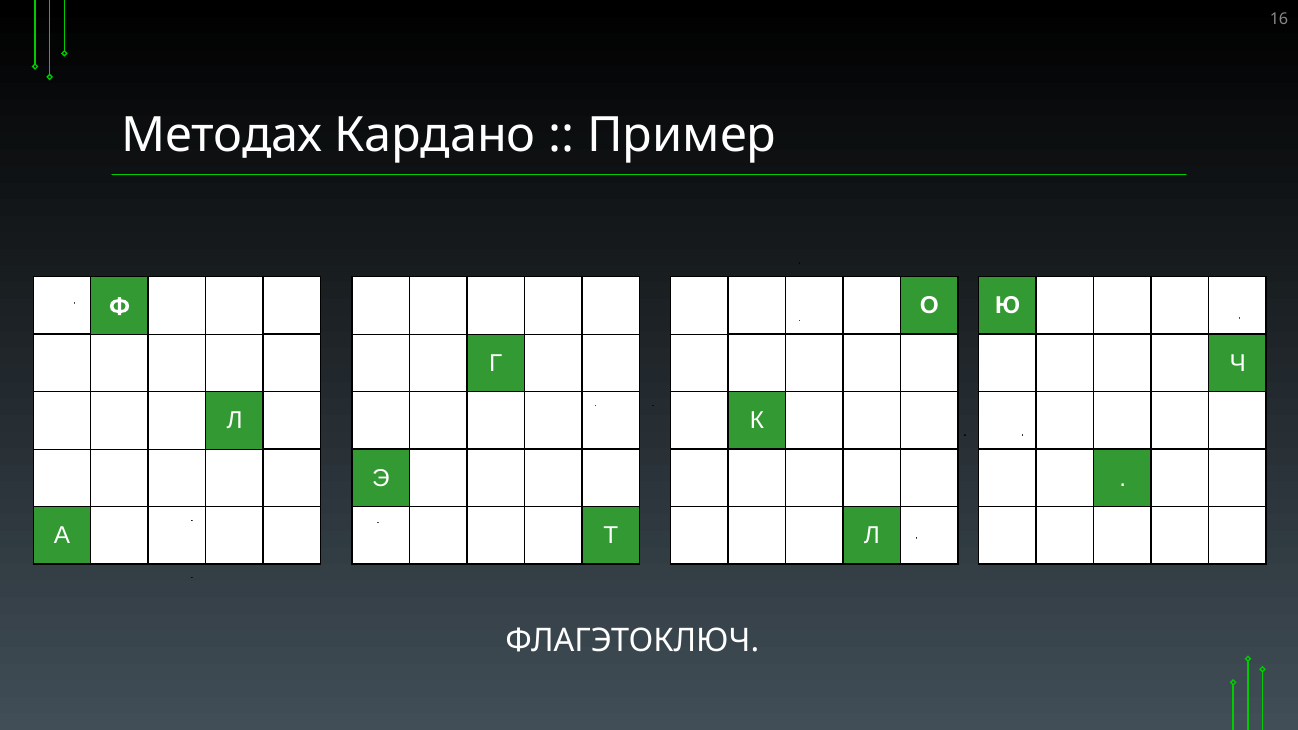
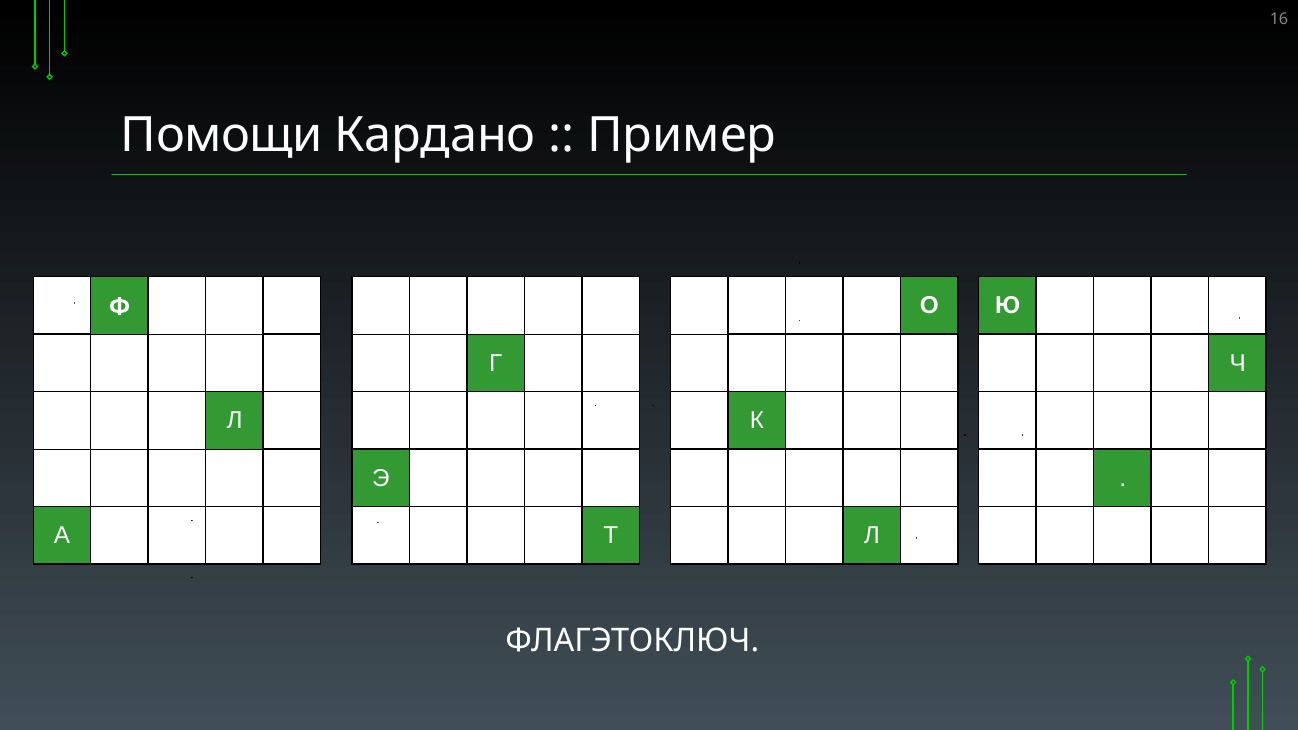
Методах: Методах -> Помощи
